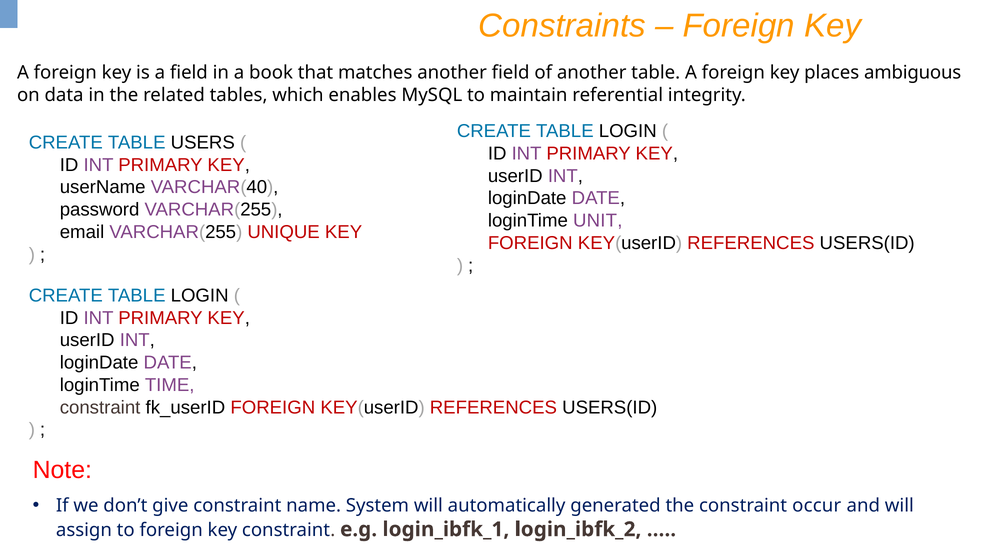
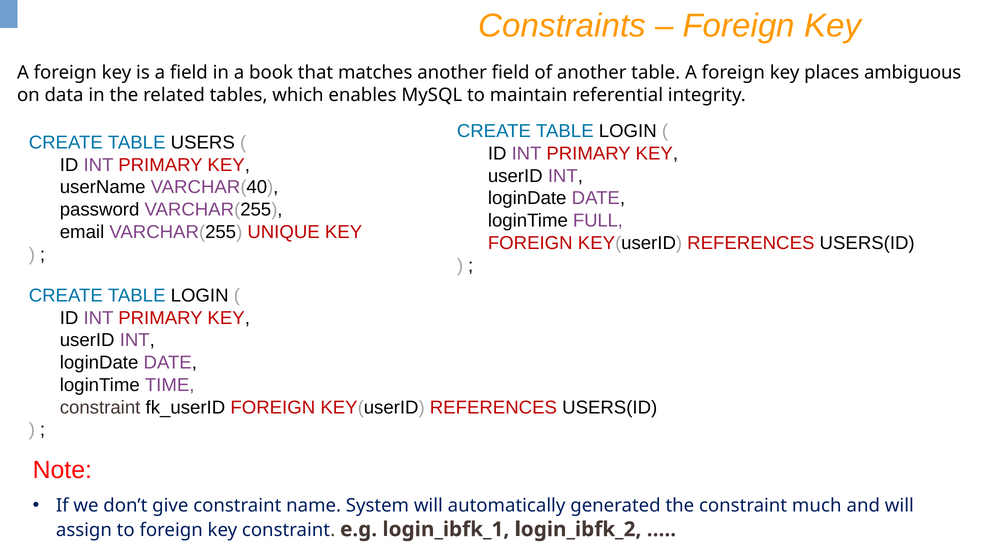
UNIT: UNIT -> FULL
occur: occur -> much
